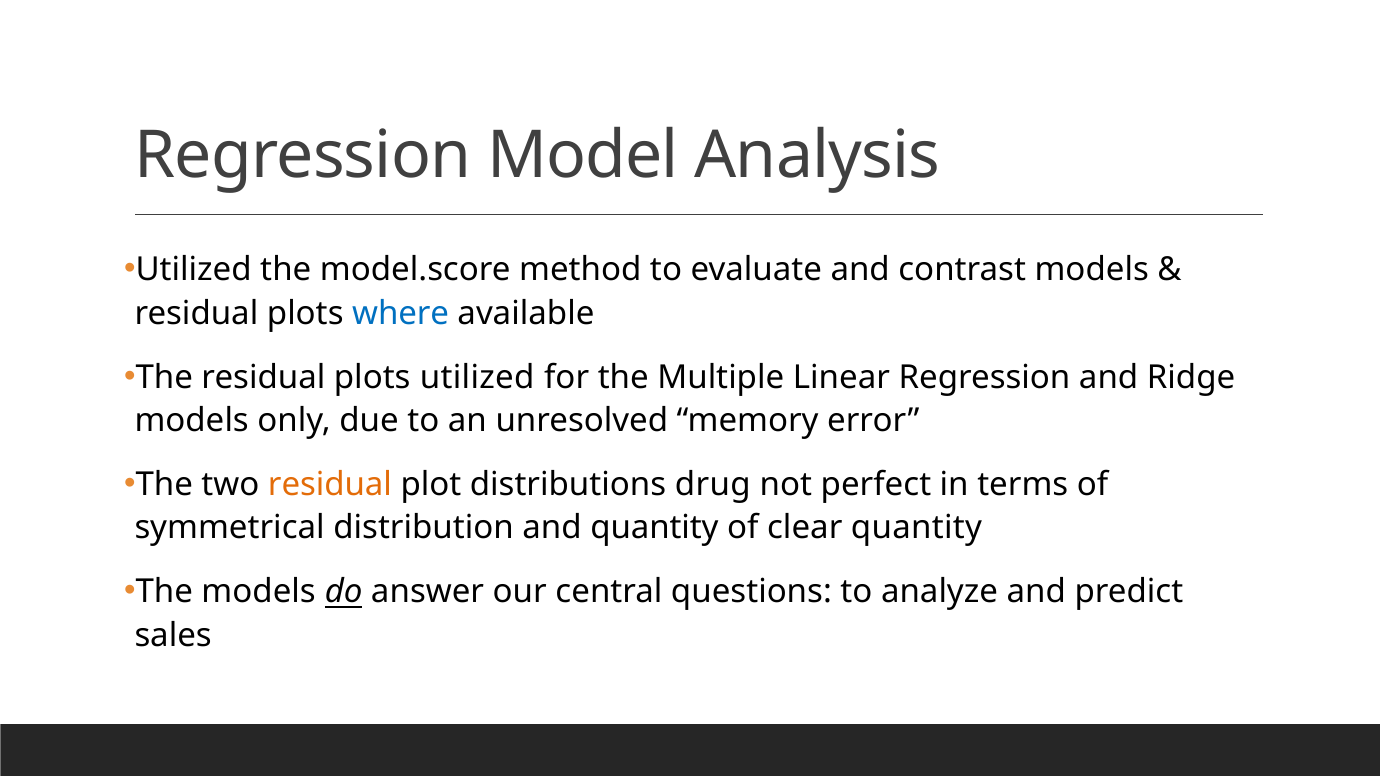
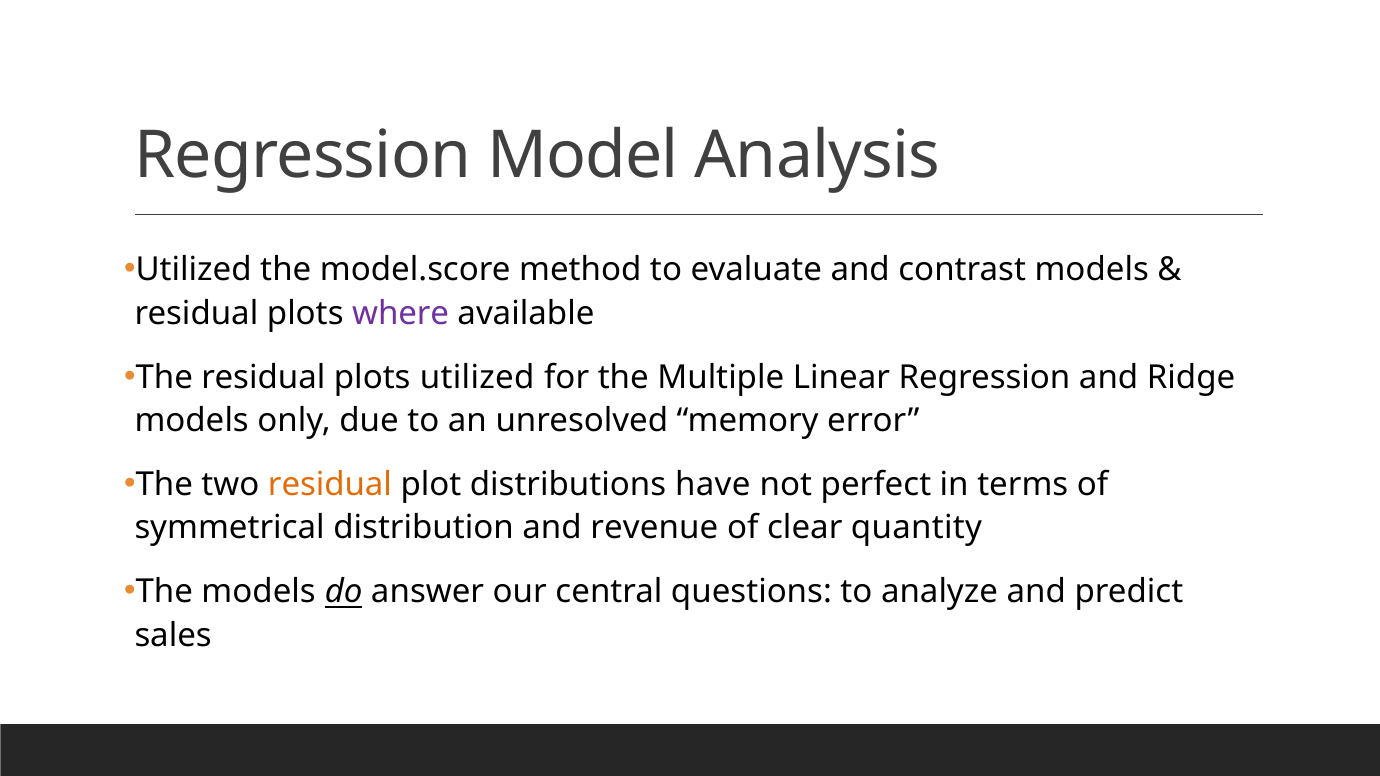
where colour: blue -> purple
drug: drug -> have
and quantity: quantity -> revenue
